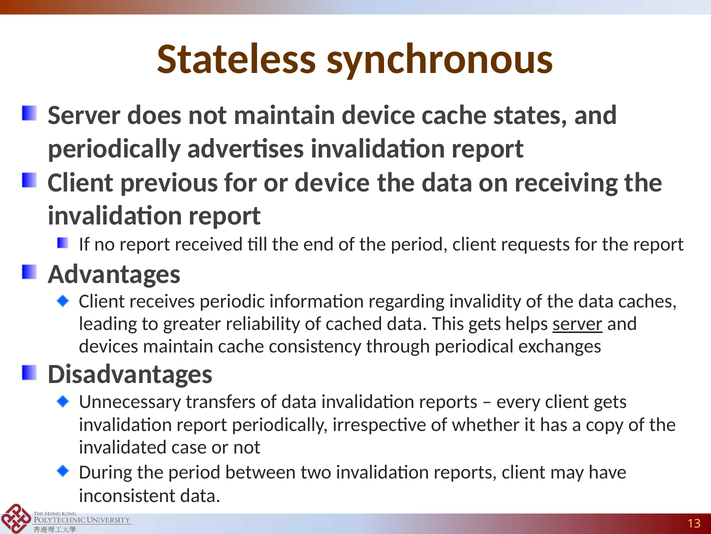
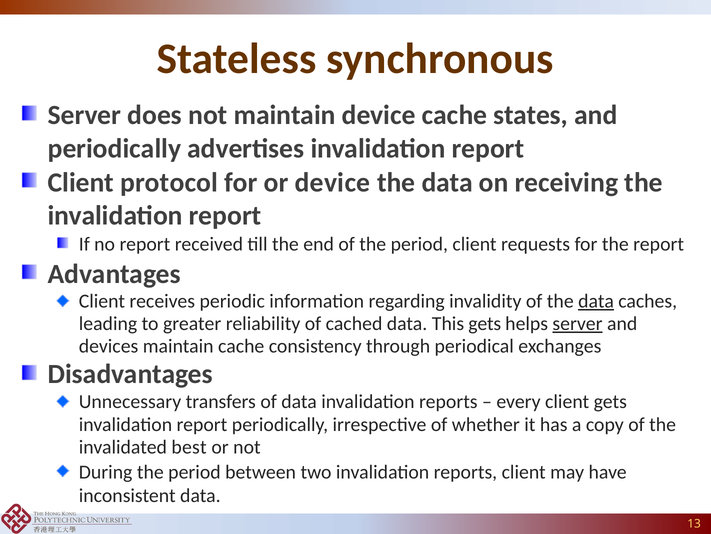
previous: previous -> protocol
data at (596, 301) underline: none -> present
case: case -> best
